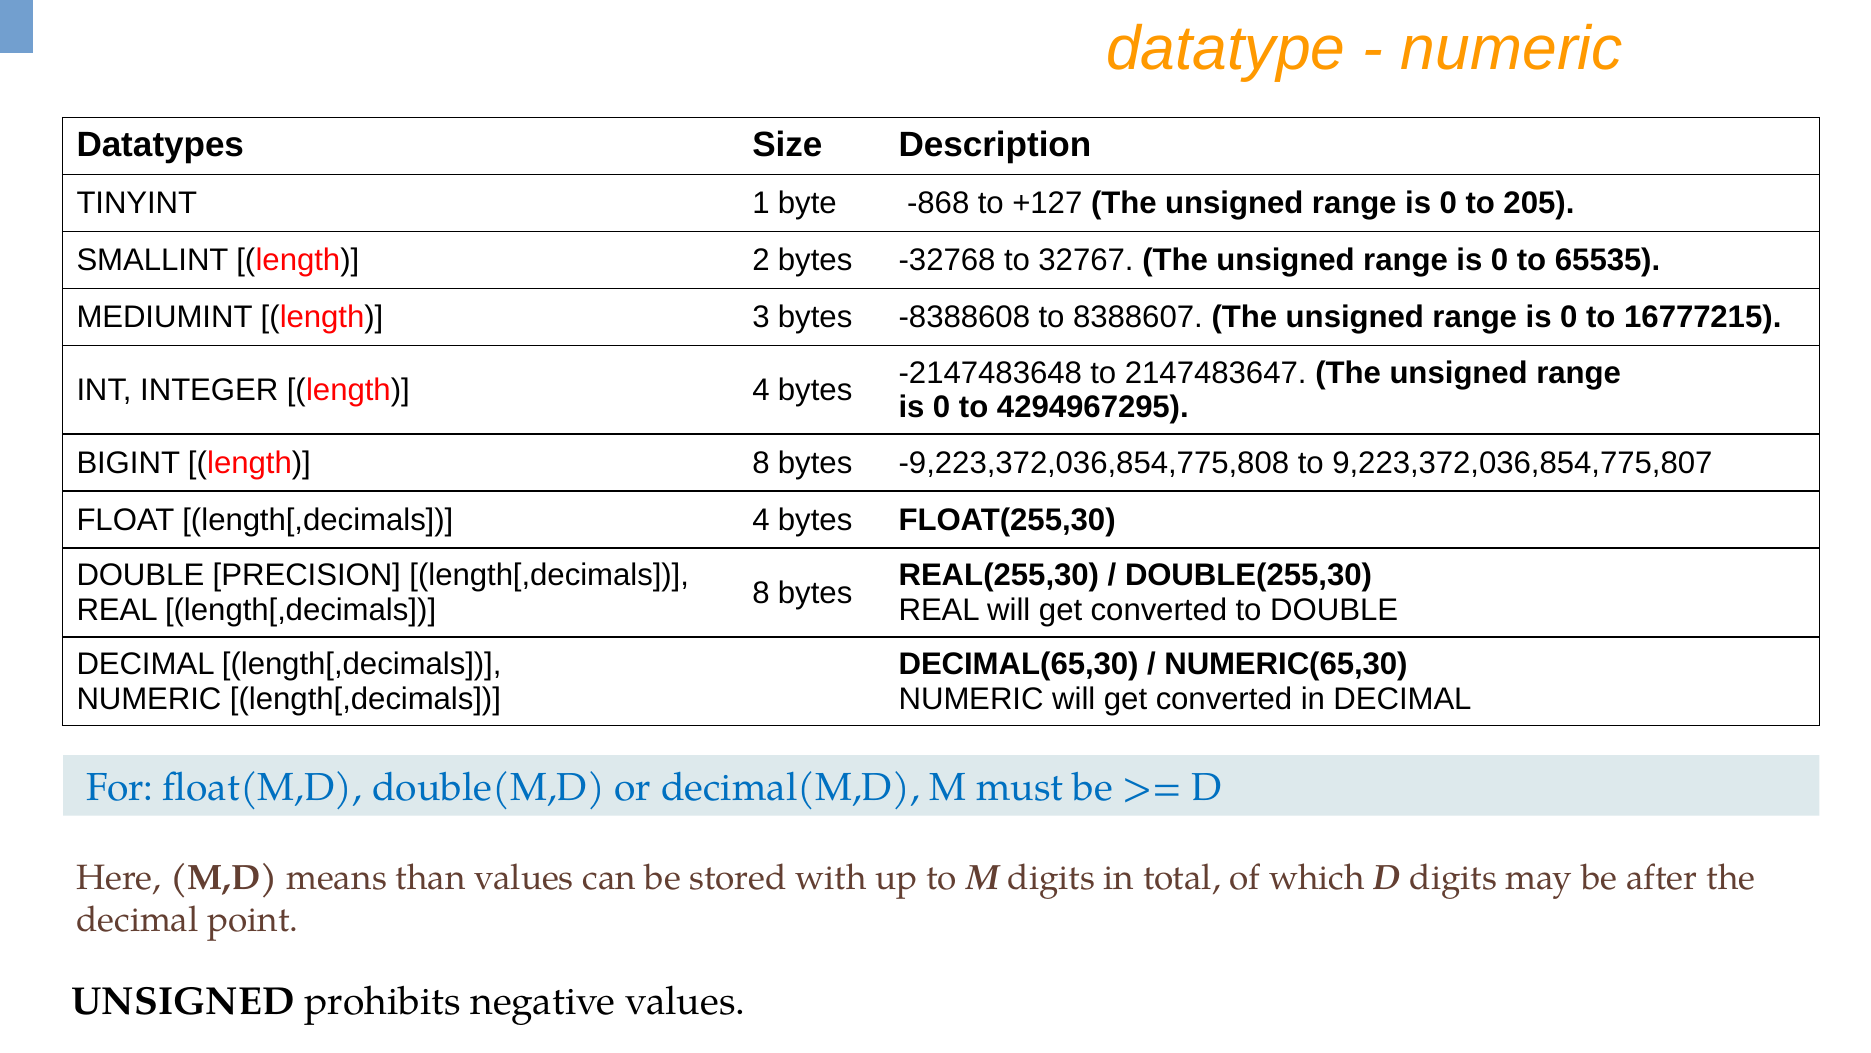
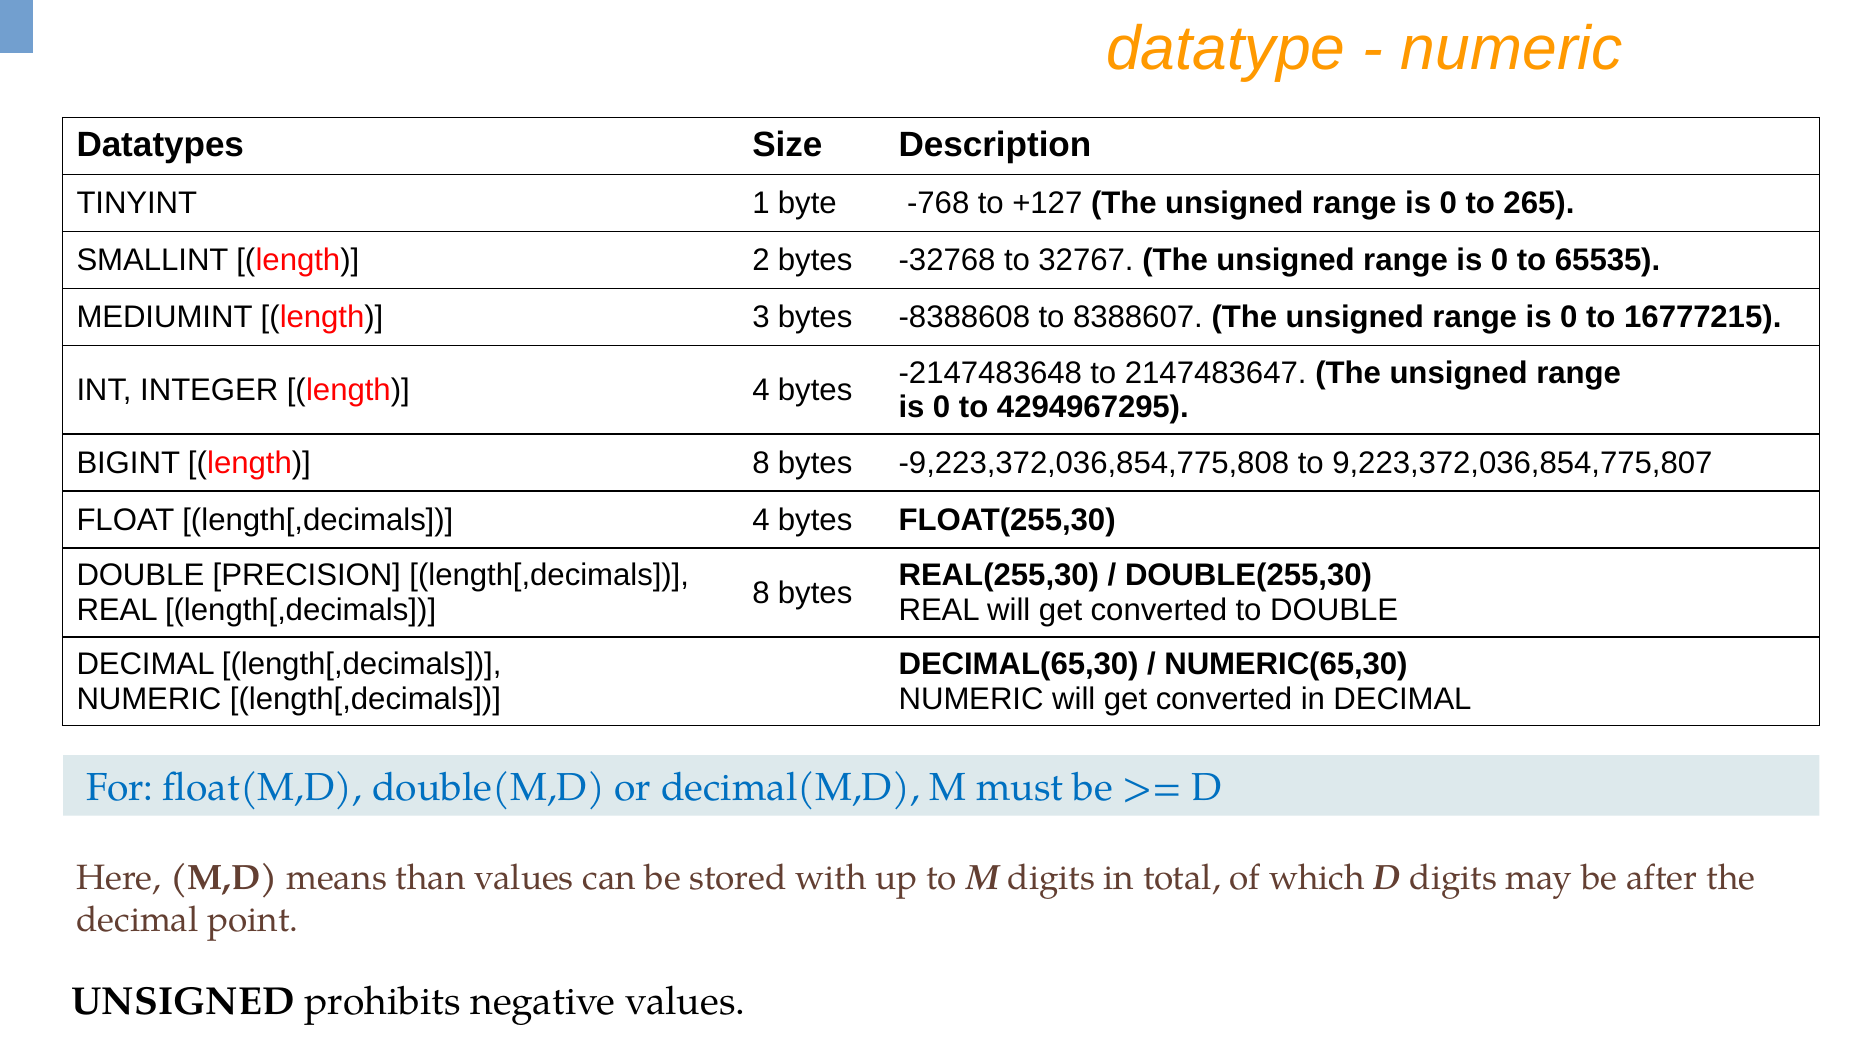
-868: -868 -> -768
205: 205 -> 265
